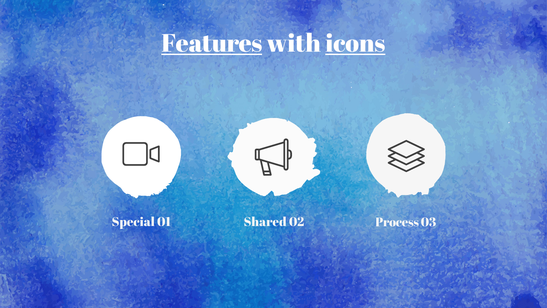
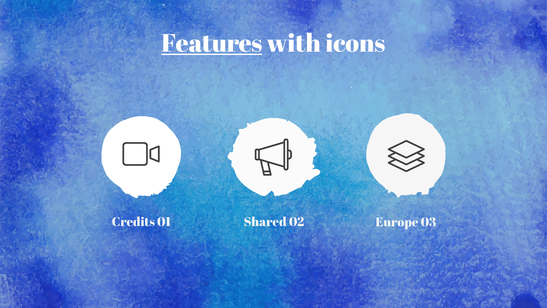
icons underline: present -> none
Special: Special -> Credits
Process: Process -> Europe
